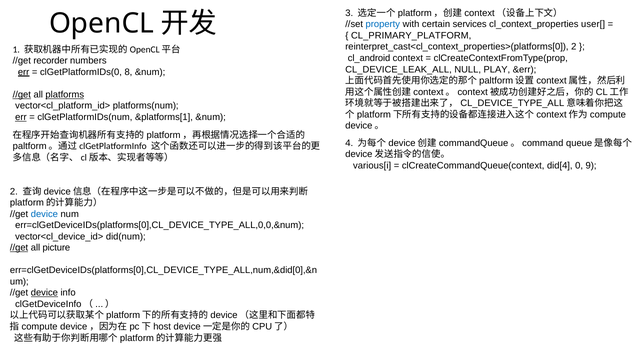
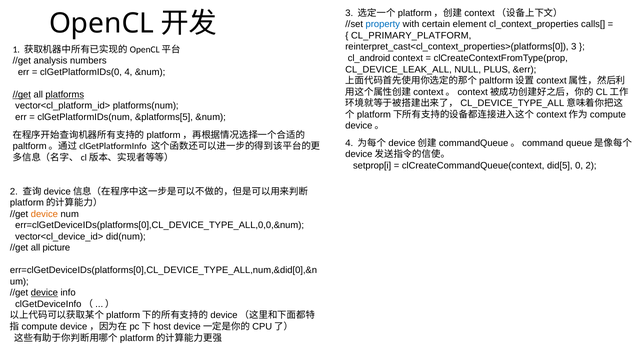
services: services -> element
user[: user[ -> calls[
reinterpret_cast<cl_context_properties>(platforms[0 2: 2 -> 3
recorder: recorder -> analysis
PLAY: PLAY -> PLUS
err at (24, 72) underline: present -> none
clGetPlatformIDs(0 8: 8 -> 4
err at (21, 117) underline: present -> none
&platforms[1: &platforms[1 -> &platforms[5
various[i: various[i -> setprop[i
did[4: did[4 -> did[5
0 9: 9 -> 2
device at (44, 214) colour: blue -> orange
//get at (19, 248) underline: present -> none
